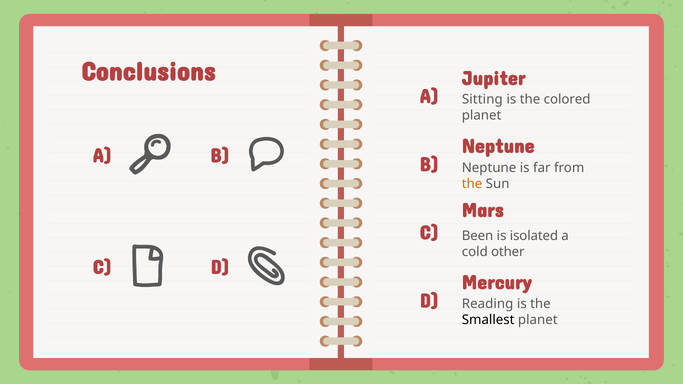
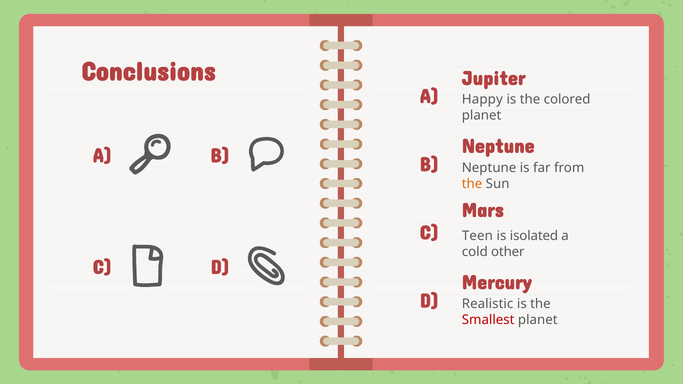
Sitting: Sitting -> Happy
Been: Been -> Teen
Reading: Reading -> Realistic
Smallest colour: black -> red
